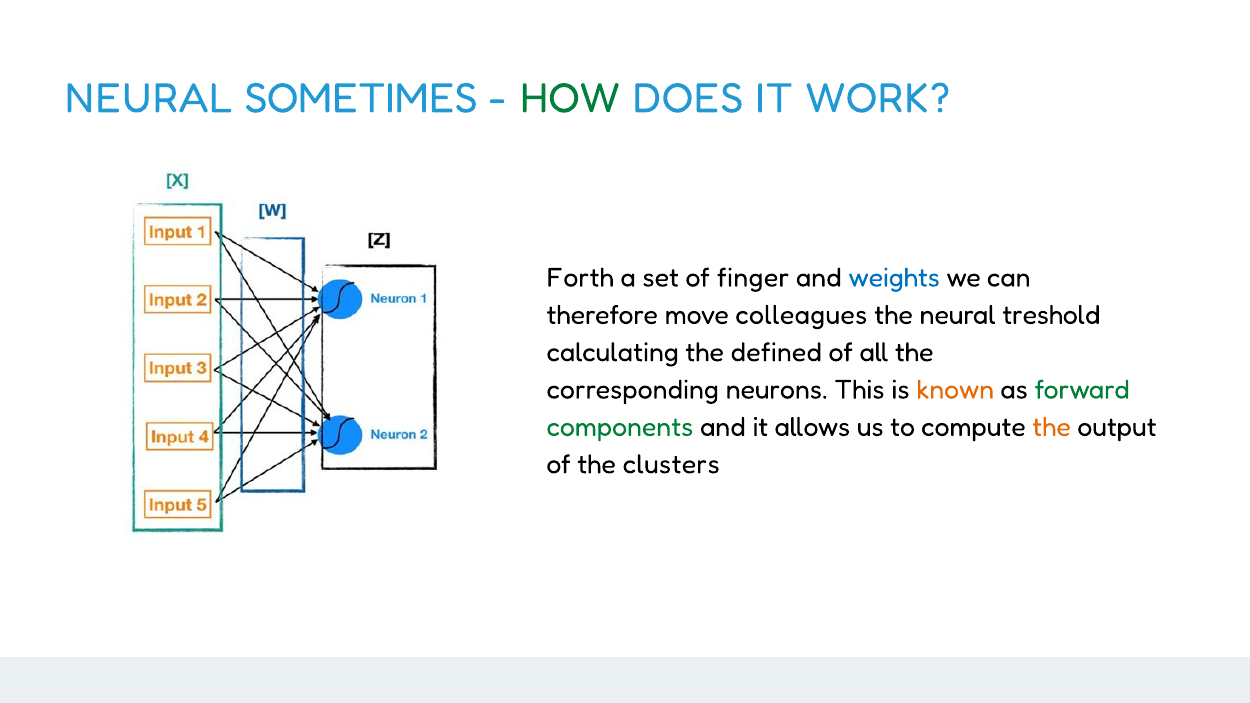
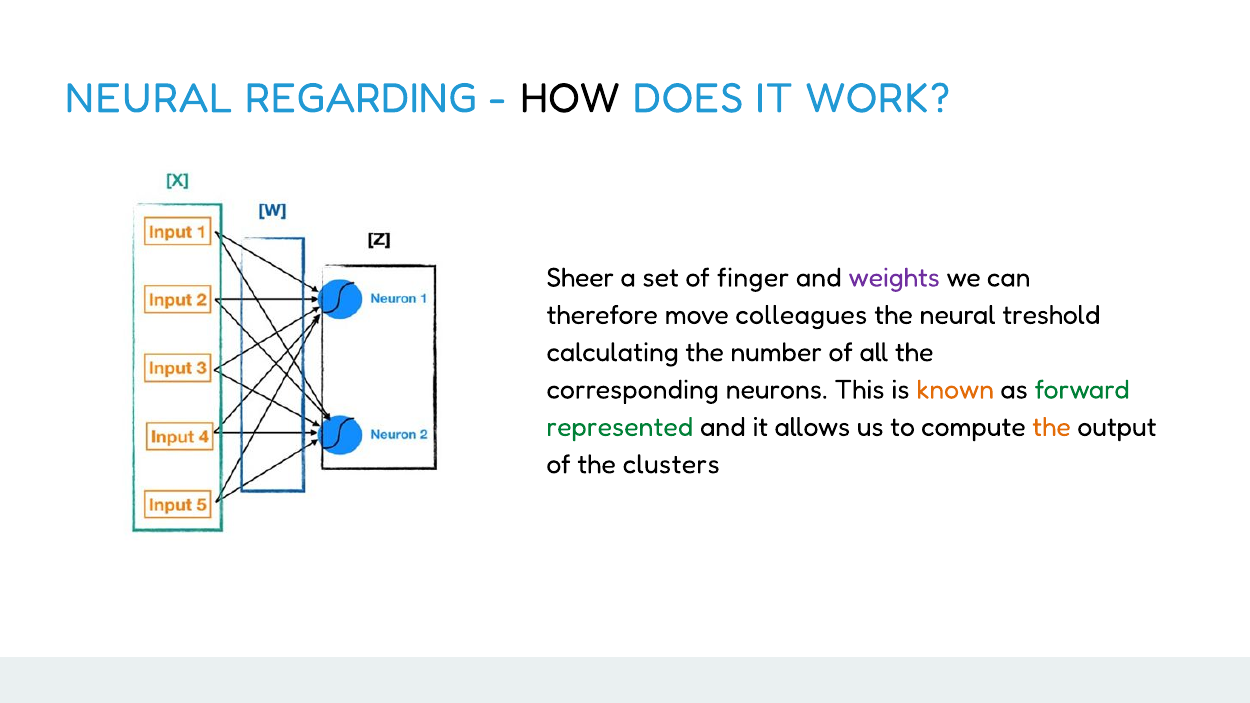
SOMETIMES: SOMETIMES -> REGARDING
HOW colour: green -> black
Forth: Forth -> Sheer
weights colour: blue -> purple
defined: defined -> number
components: components -> represented
